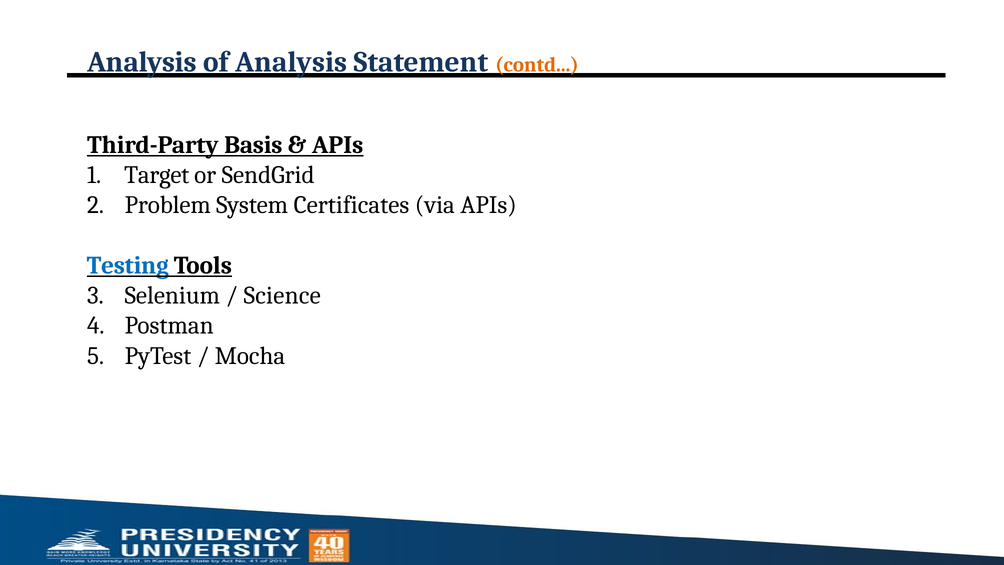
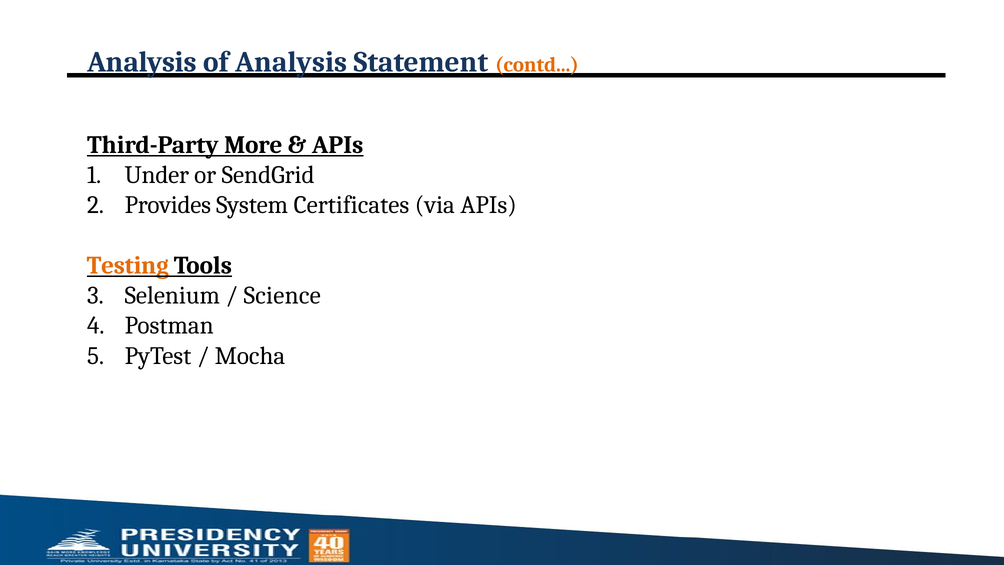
Basis: Basis -> More
Target: Target -> Under
Problem: Problem -> Provides
Testing colour: blue -> orange
